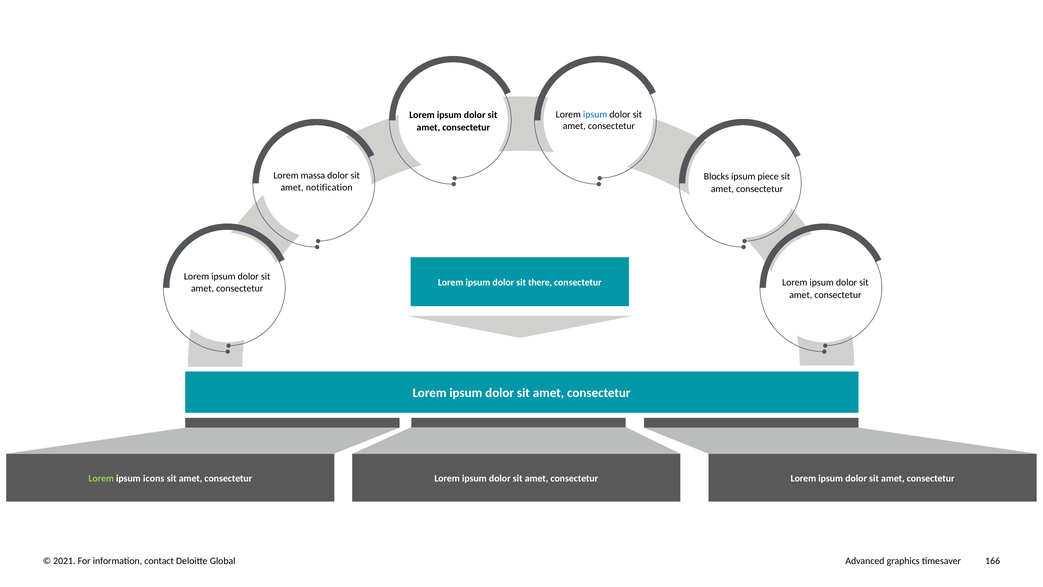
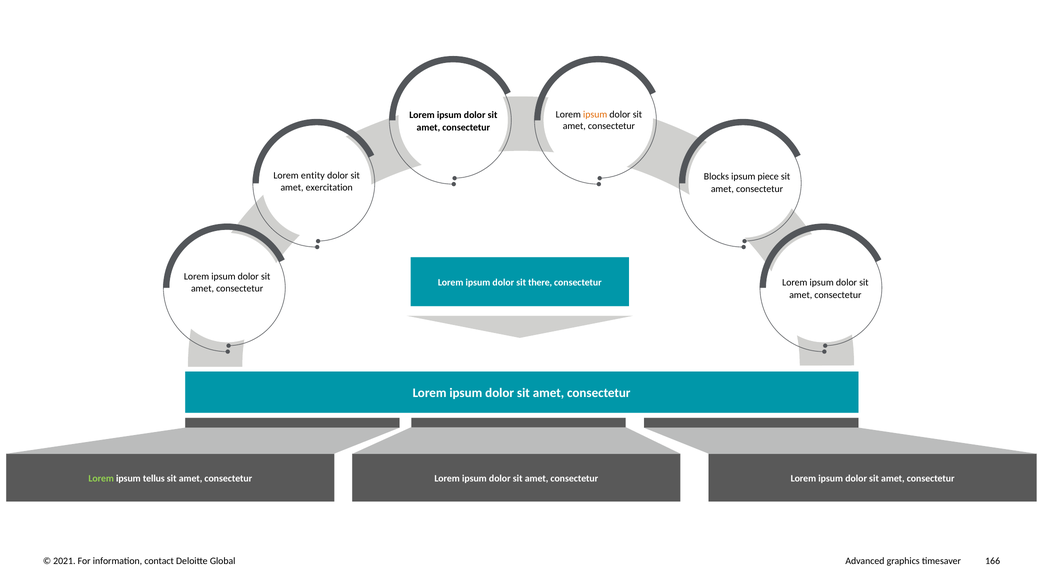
ipsum at (595, 114) colour: blue -> orange
massa: massa -> entity
notification: notification -> exercitation
icons: icons -> tellus
